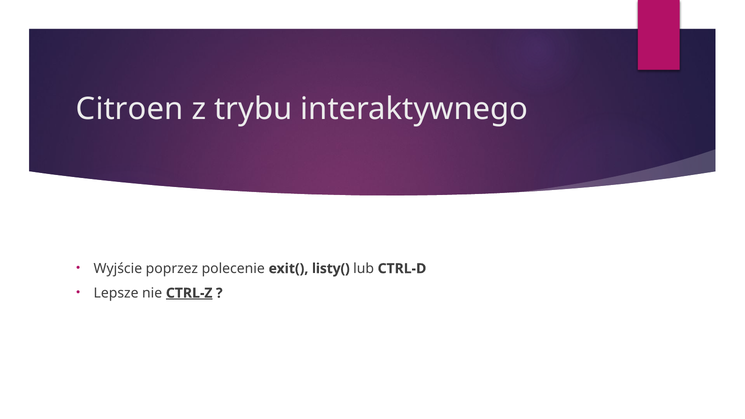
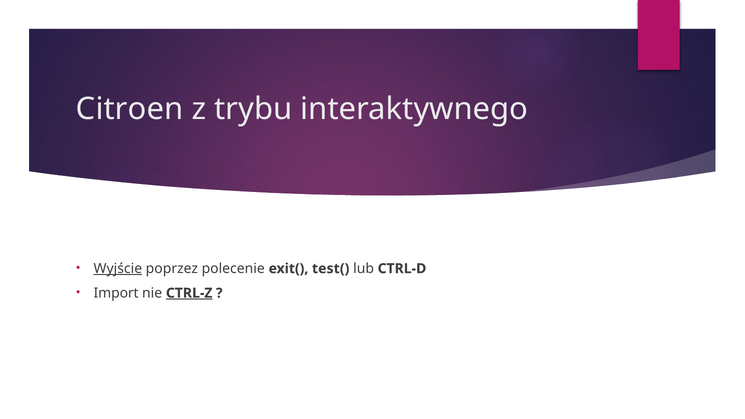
Wyjście underline: none -> present
listy(: listy( -> test(
Lepsze: Lepsze -> Import
